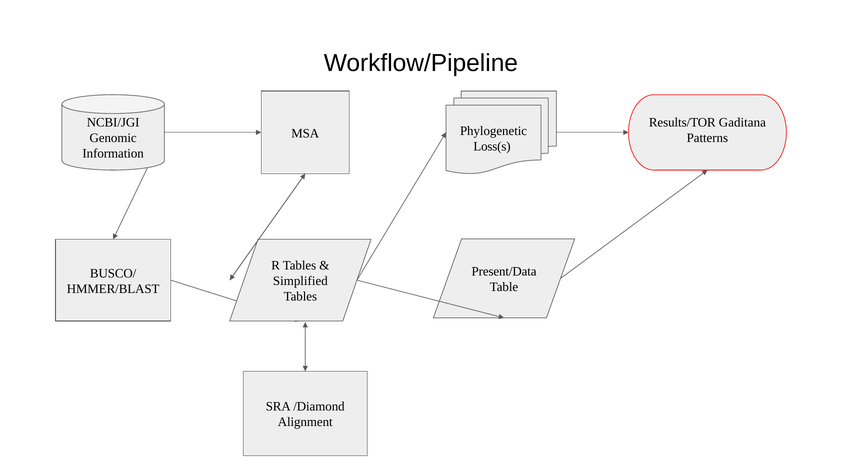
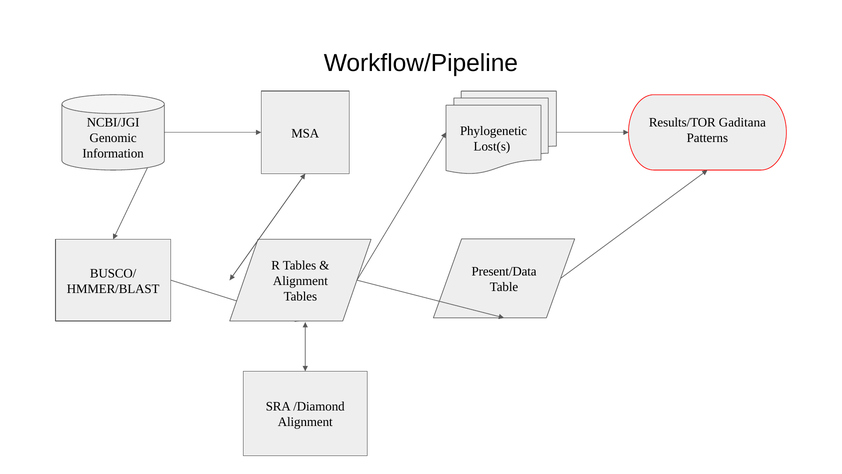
Loss(s: Loss(s -> Lost(s
Simplified at (300, 281): Simplified -> Alignment
